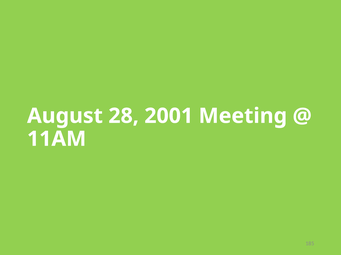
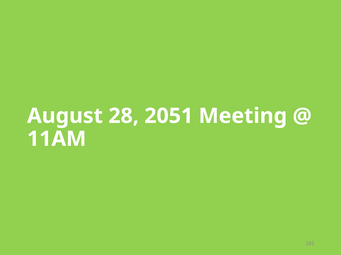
2001: 2001 -> 2051
